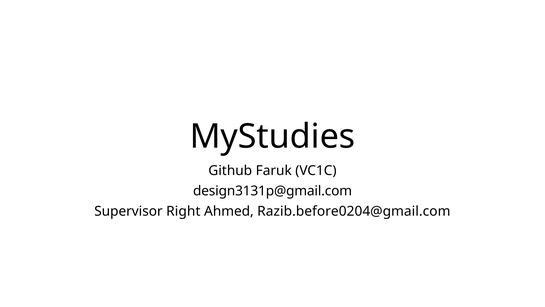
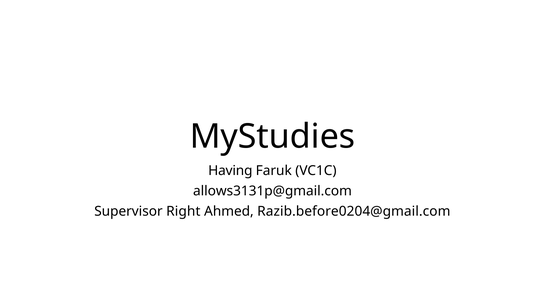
Github: Github -> Having
design3131p@gmail.com: design3131p@gmail.com -> allows3131p@gmail.com
